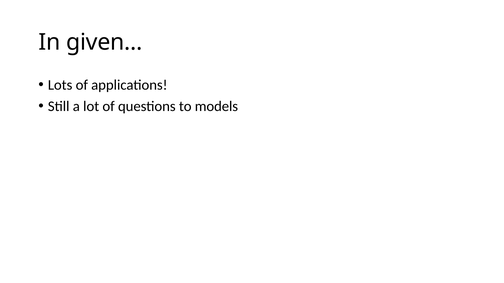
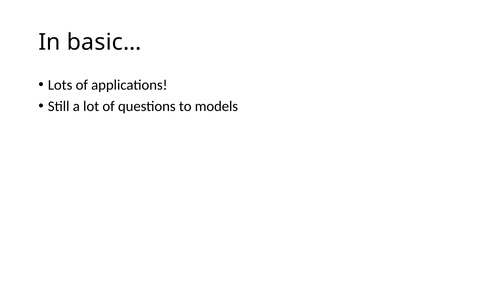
given…: given… -> basic…
